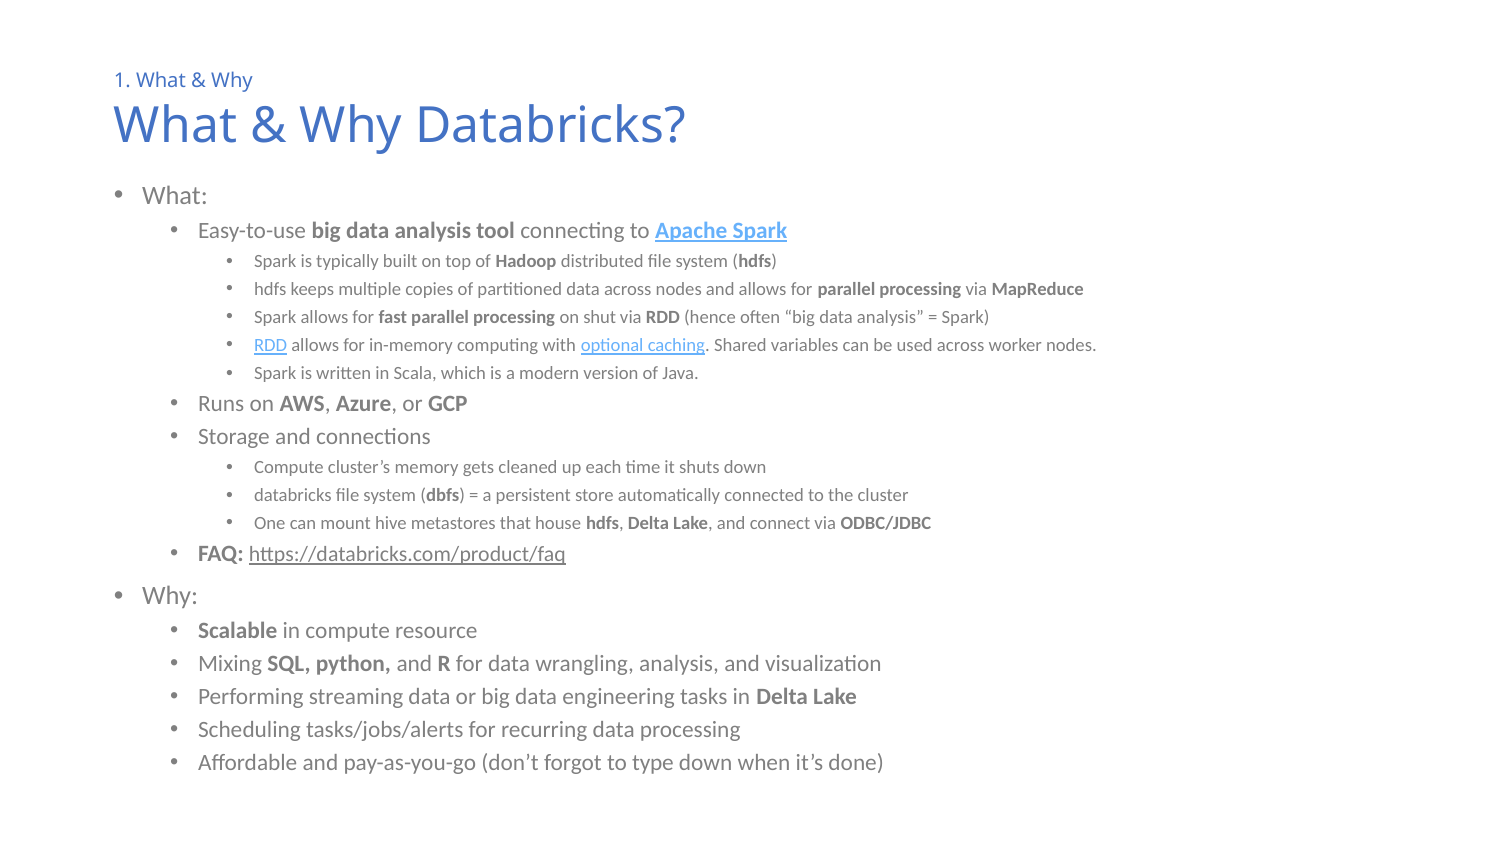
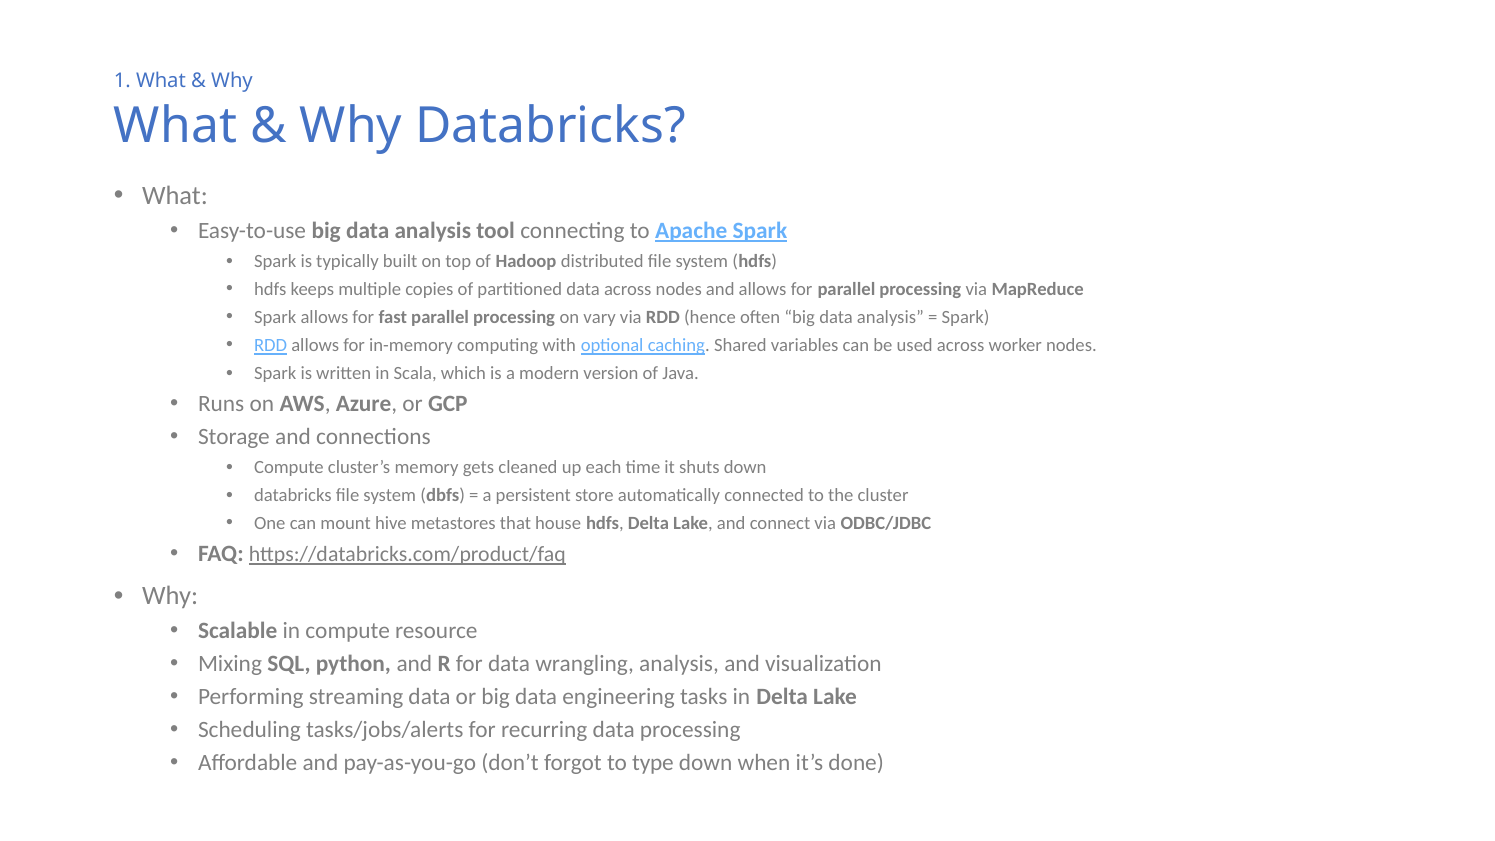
shut: shut -> vary
